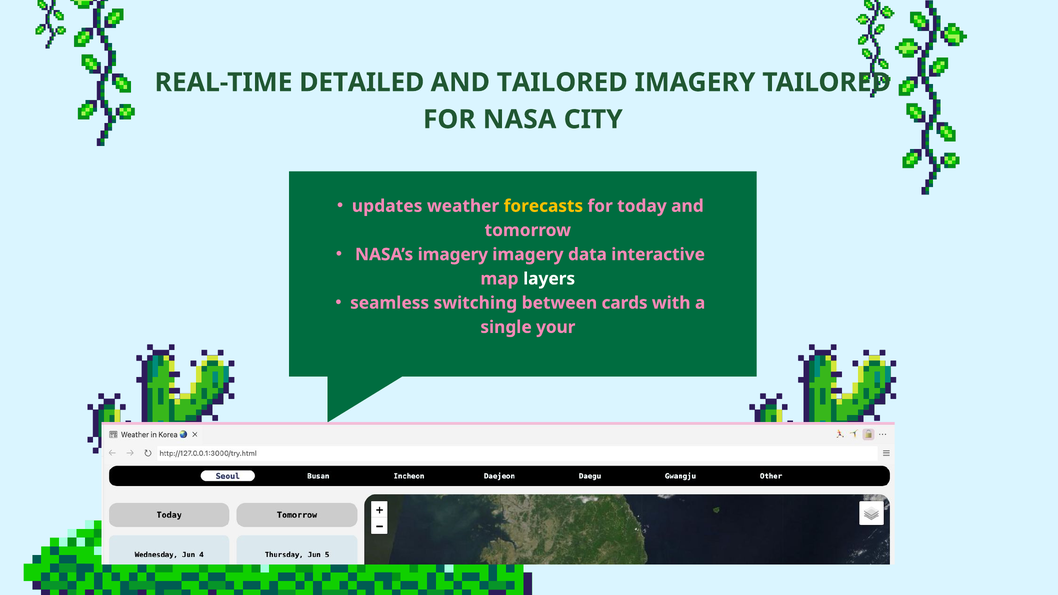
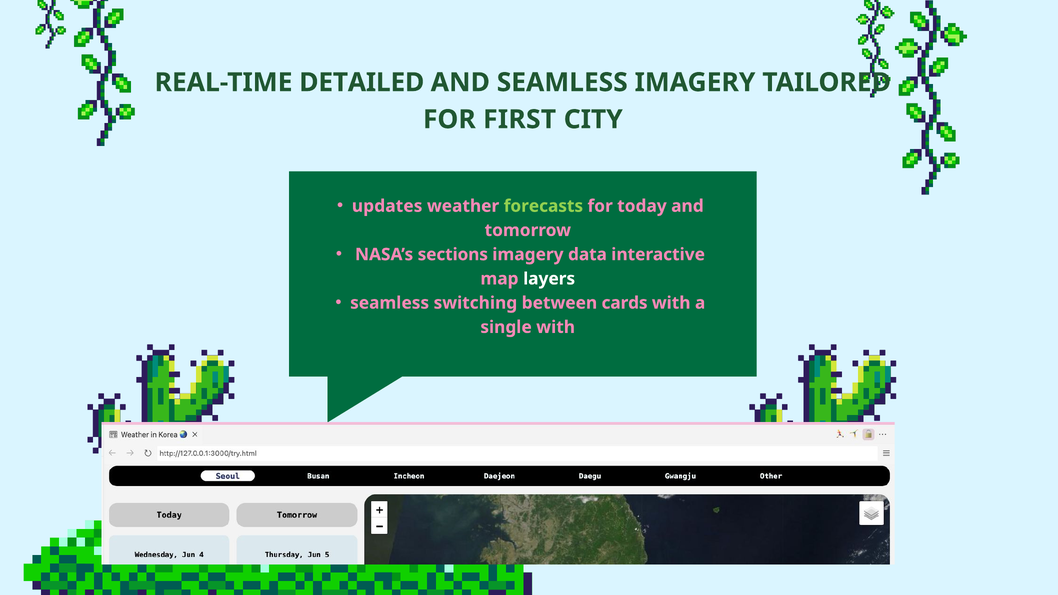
AND TAILORED: TAILORED -> SEAMLESS
NASA: NASA -> FIRST
forecasts colour: yellow -> light green
NASA’s imagery: imagery -> sections
single your: your -> with
